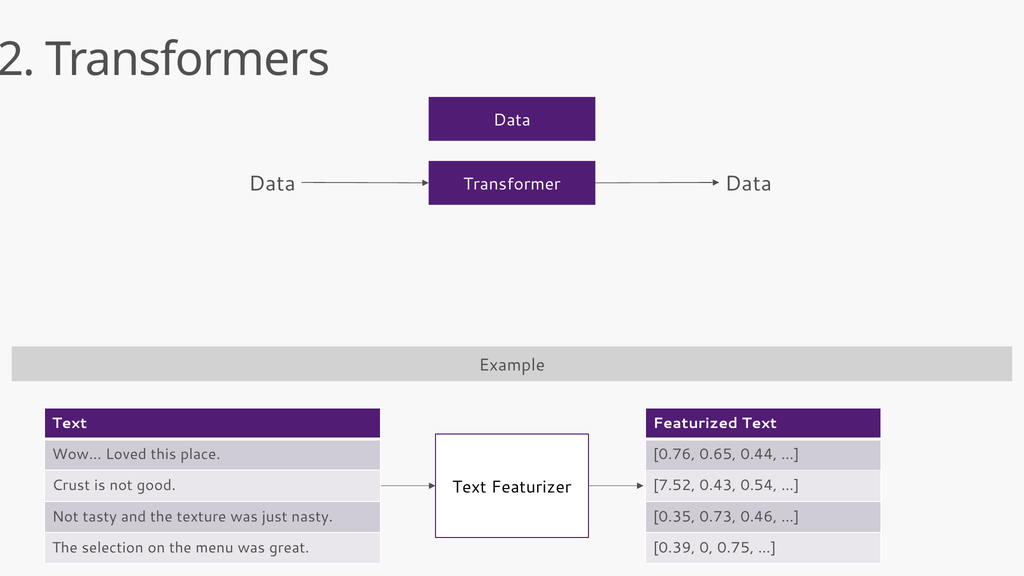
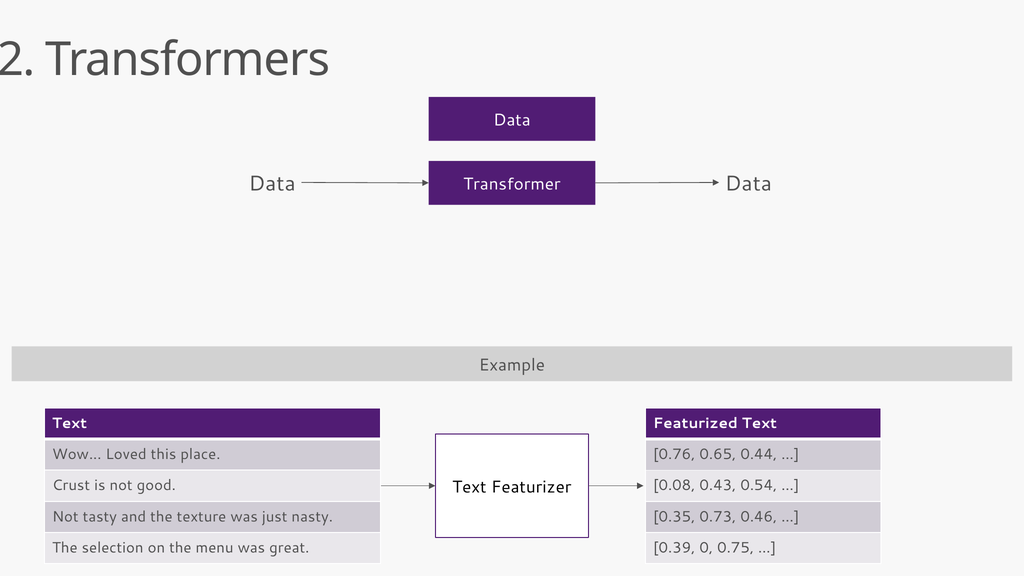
7.52: 7.52 -> 0.08
